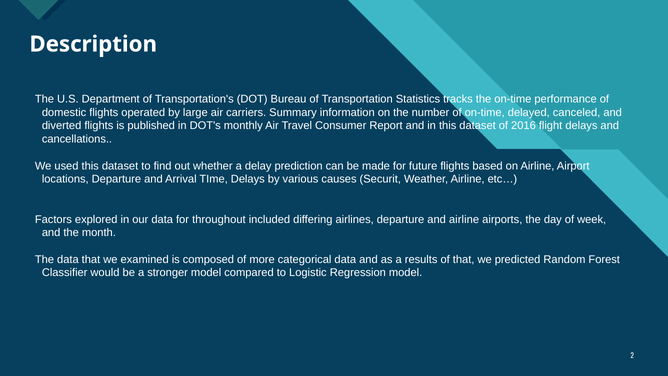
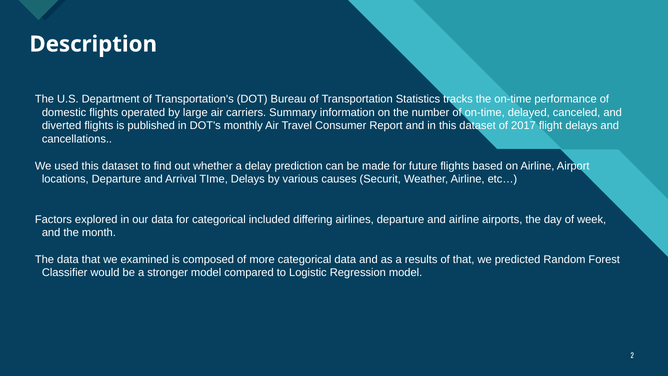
2016: 2016 -> 2017
for throughout: throughout -> categorical
